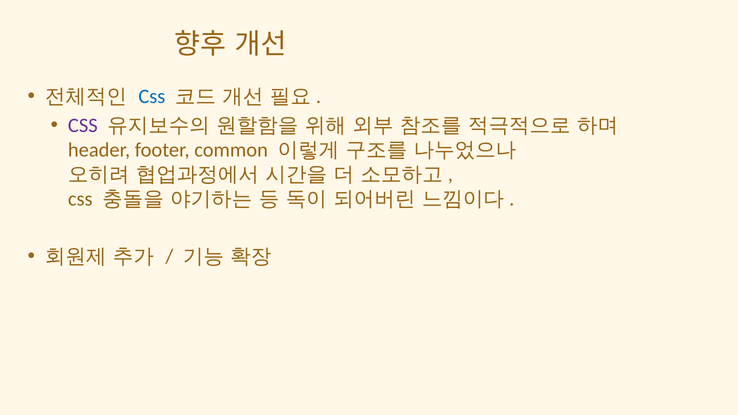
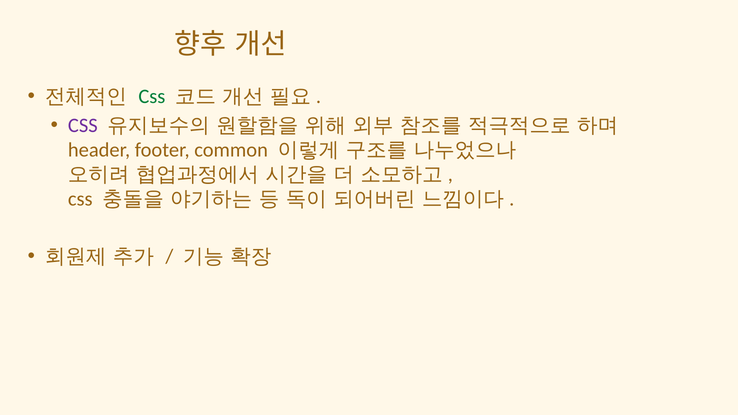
Css at (152, 97) colour: blue -> green
